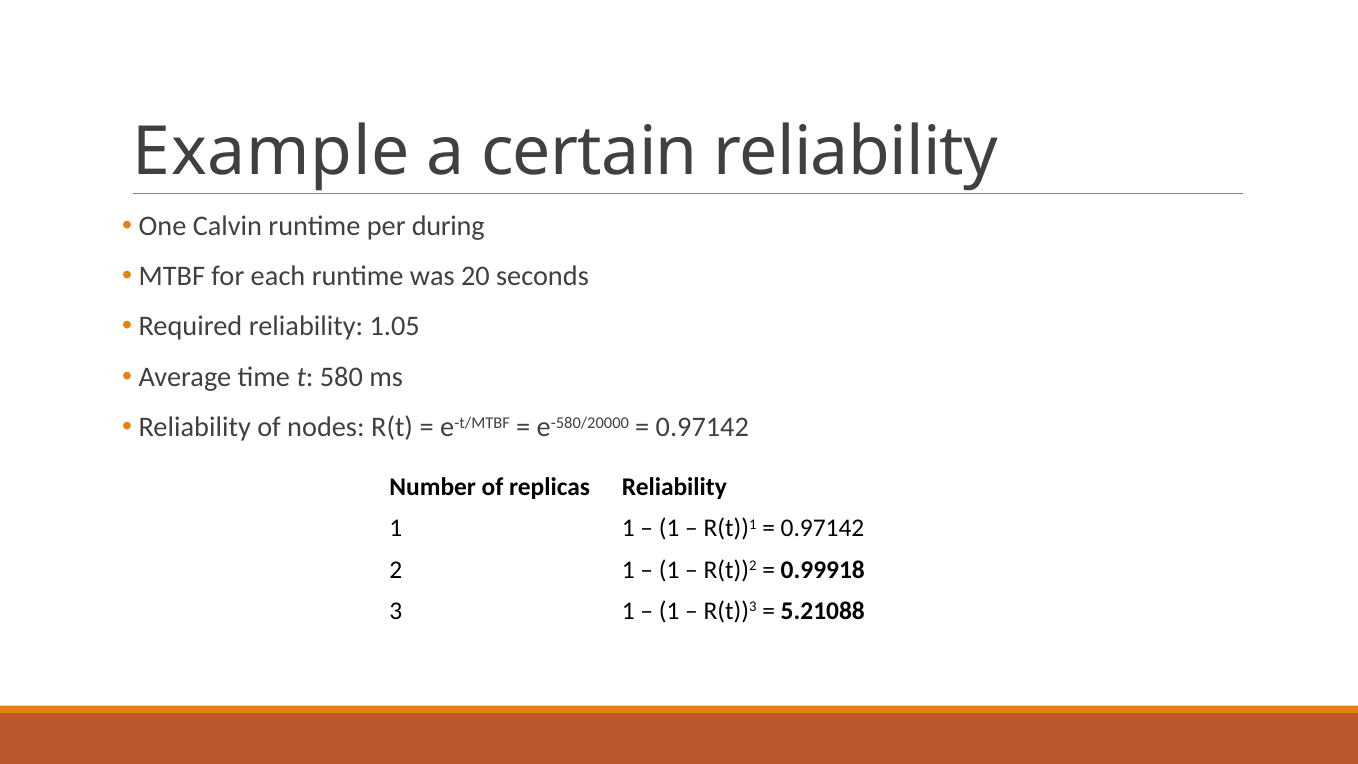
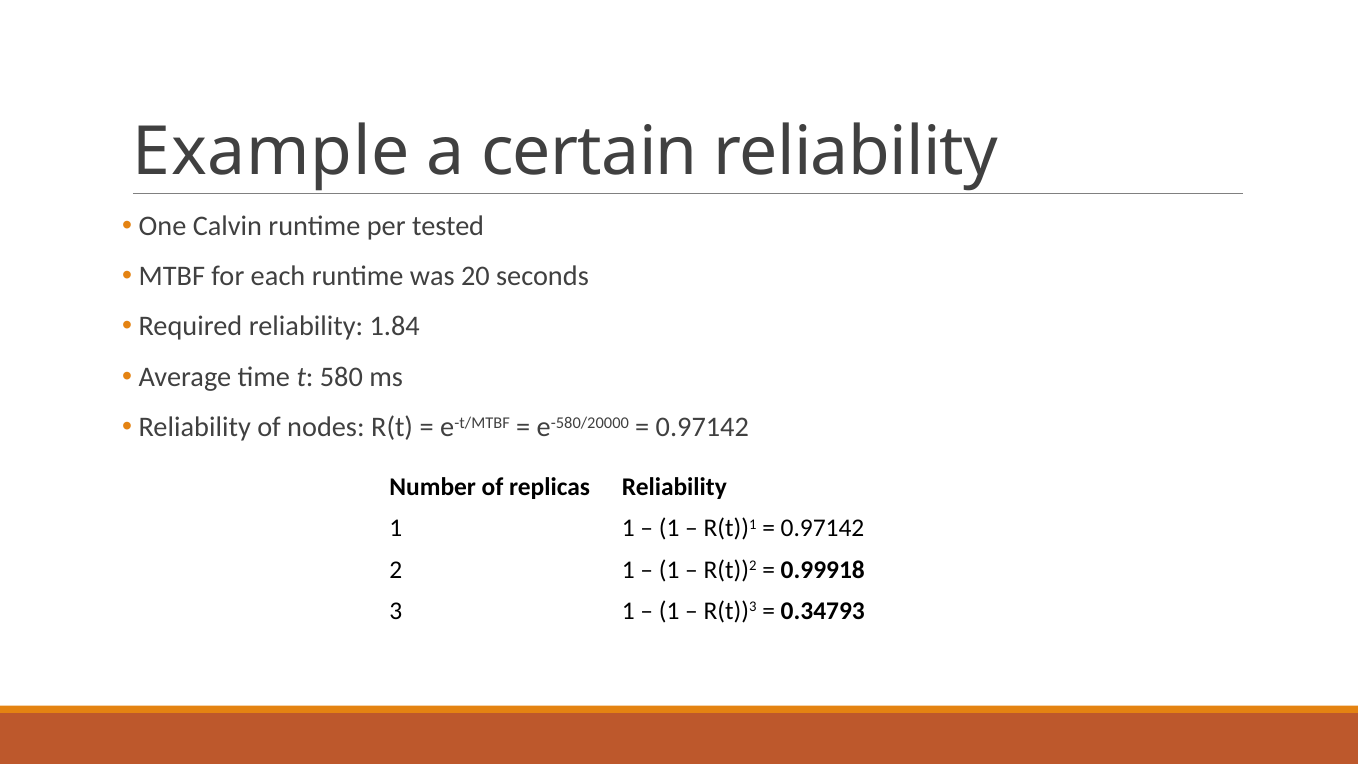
during: during -> tested
1.05: 1.05 -> 1.84
5.21088: 5.21088 -> 0.34793
